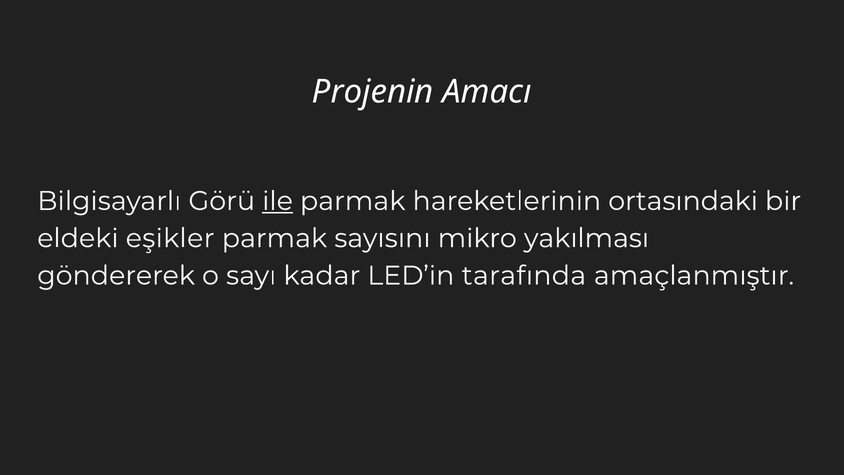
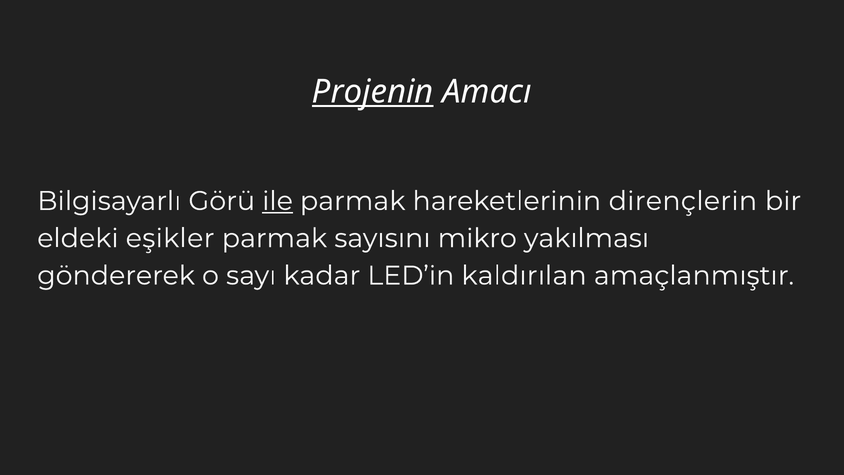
Projenin underline: none -> present
ortasındaki: ortasındaki -> dirençlerin
tarafında: tarafında -> kaldırılan
